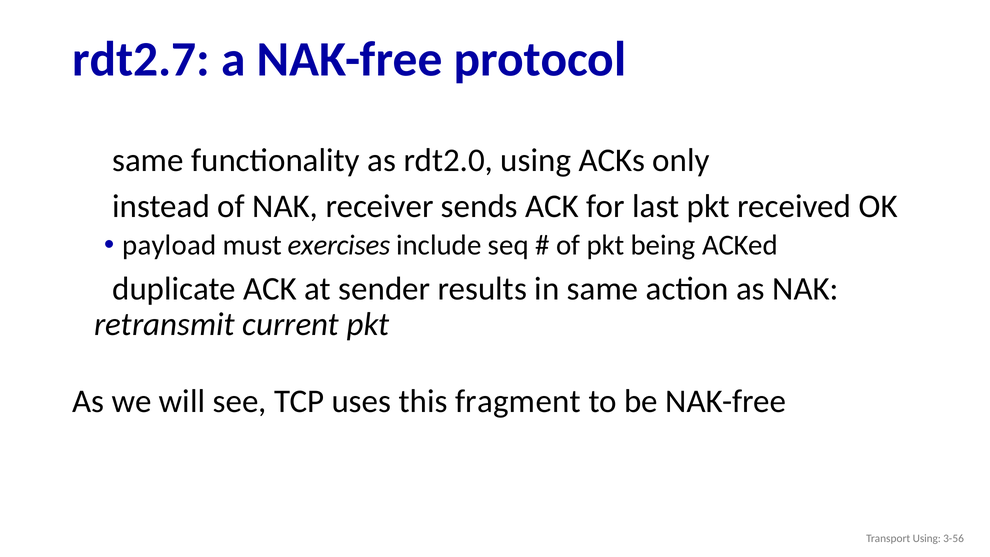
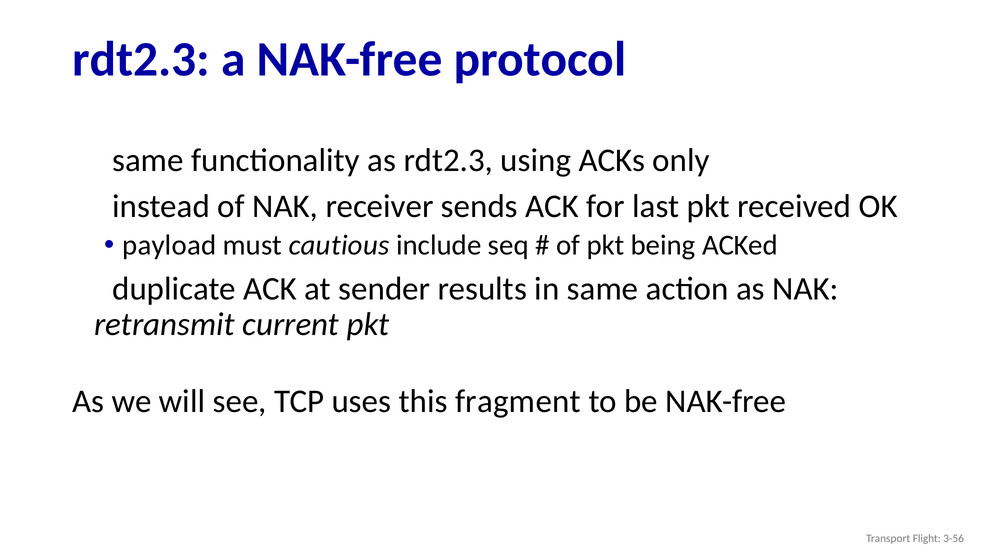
rdt2.7 at (141, 59): rdt2.7 -> rdt2.3
as rdt2.0: rdt2.0 -> rdt2.3
exercises: exercises -> cautious
Transport Using: Using -> Flight
